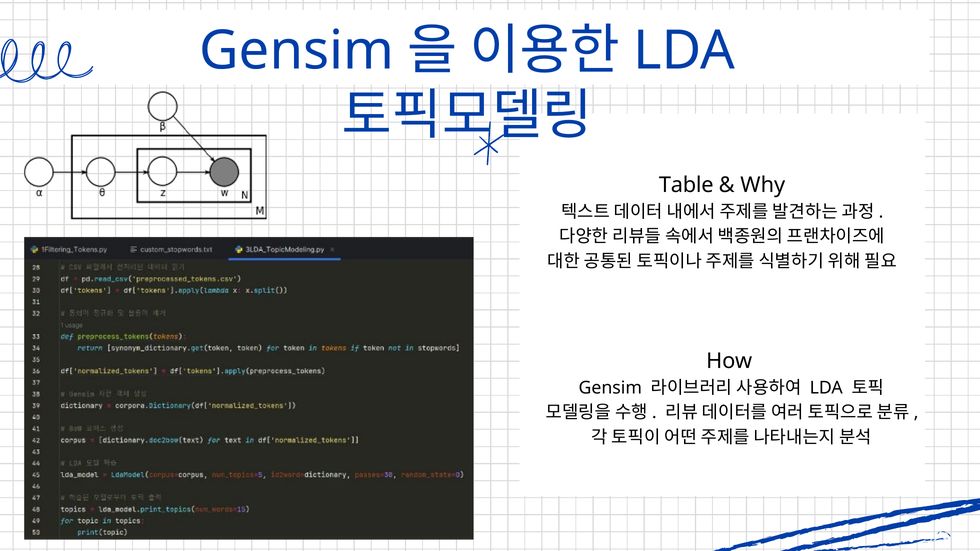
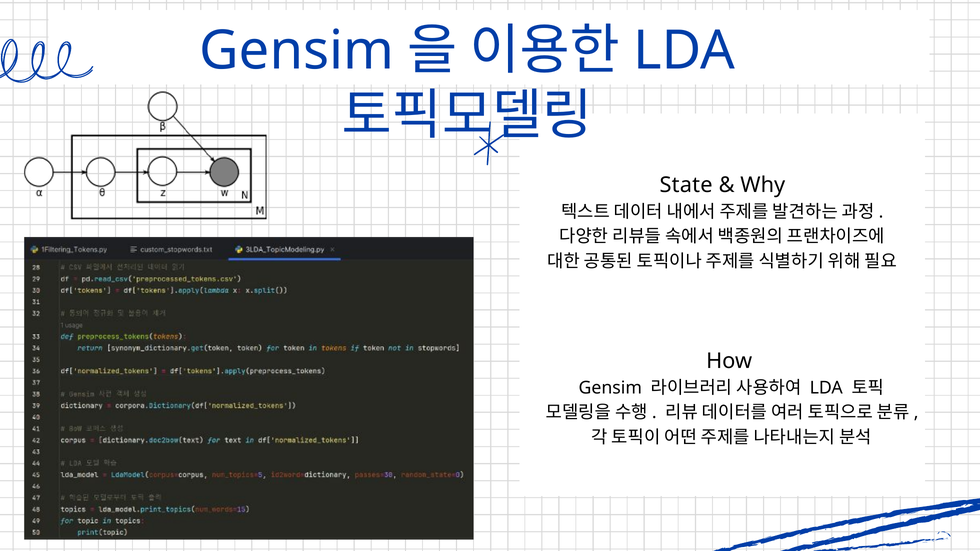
Table: Table -> State
